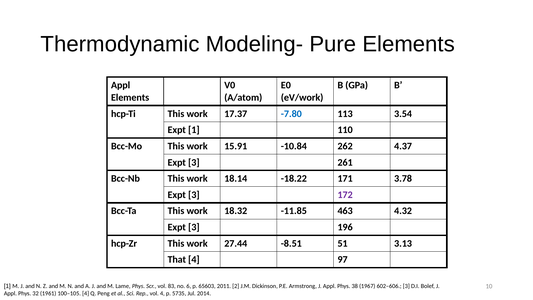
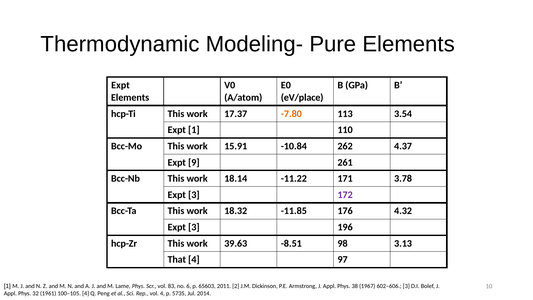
Appl at (121, 85): Appl -> Expt
eV/work: eV/work -> eV/place
-7.80 colour: blue -> orange
3 at (194, 162): 3 -> 9
-18.22: -18.22 -> -11.22
463: 463 -> 176
27.44: 27.44 -> 39.63
51: 51 -> 98
